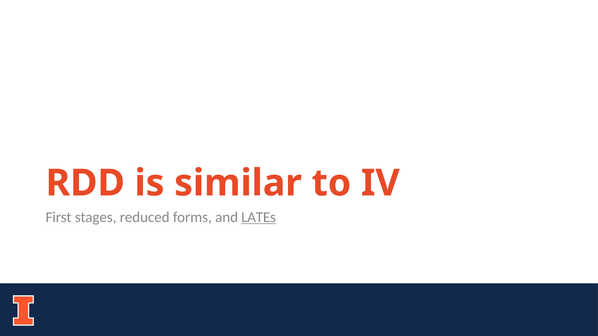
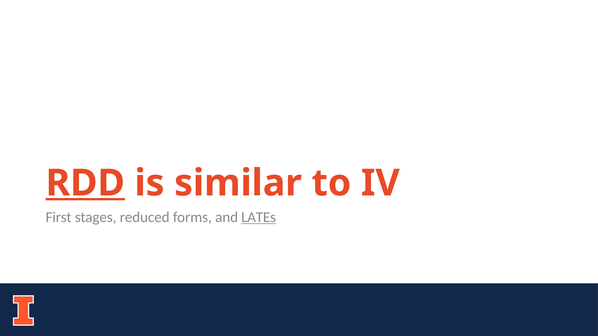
RDD underline: none -> present
